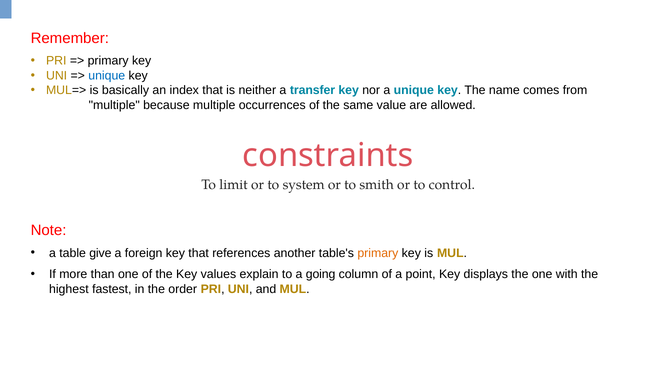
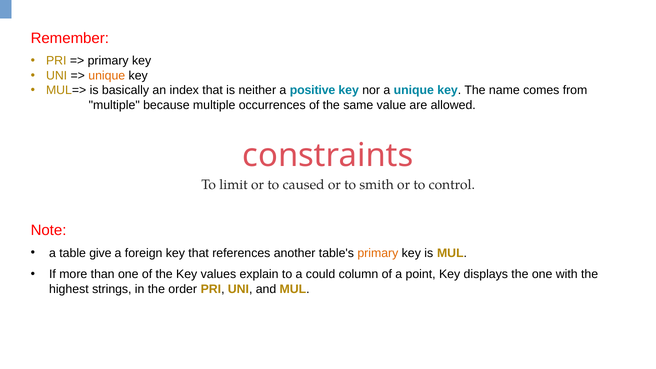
unique at (107, 76) colour: blue -> orange
transfer: transfer -> positive
system: system -> caused
going: going -> could
fastest: fastest -> strings
